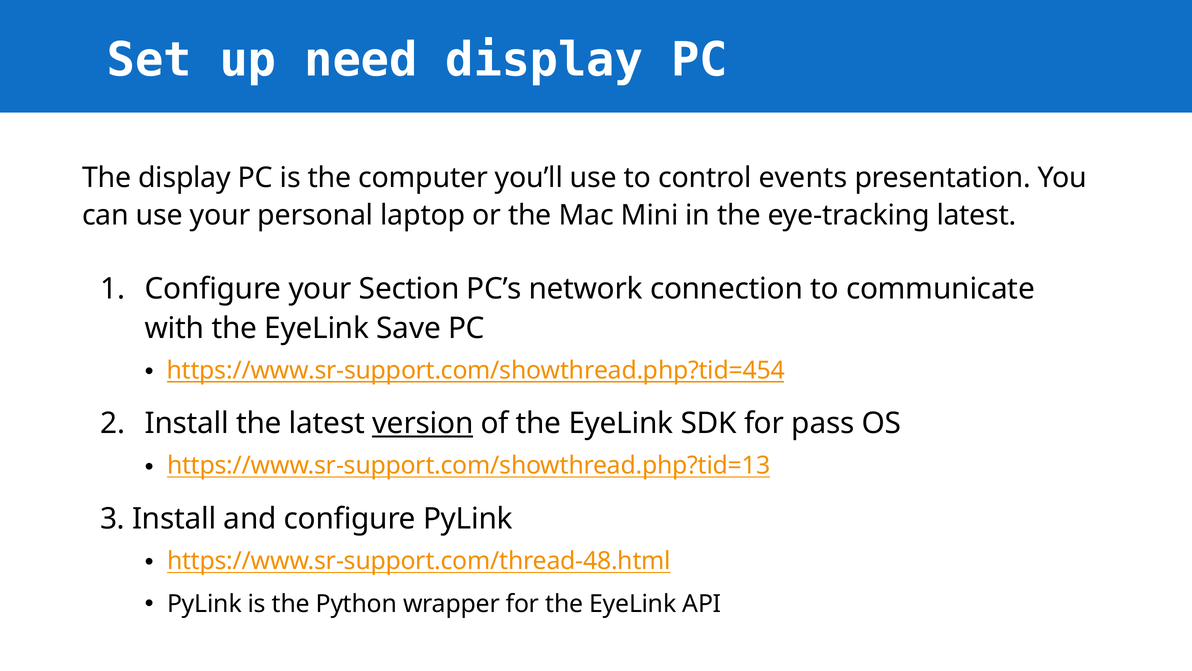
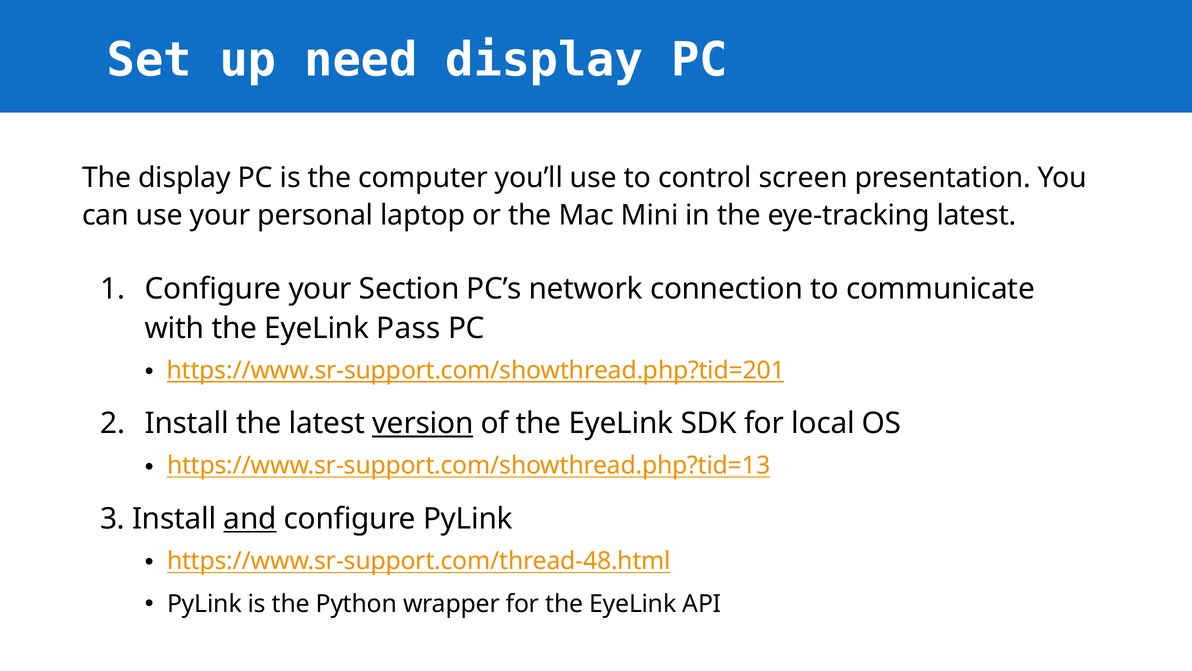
events: events -> screen
Save: Save -> Pass
https://www.sr-support.com/showthread.php?tid=454: https://www.sr-support.com/showthread.php?tid=454 -> https://www.sr-support.com/showthread.php?tid=201
pass: pass -> local
and underline: none -> present
